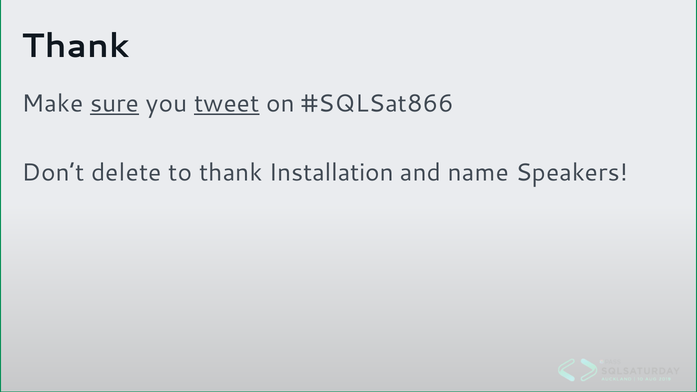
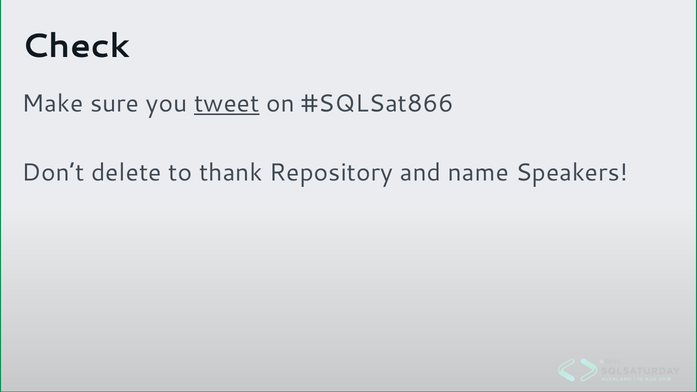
Thank at (76, 46): Thank -> Check
sure underline: present -> none
Installation: Installation -> Repository
